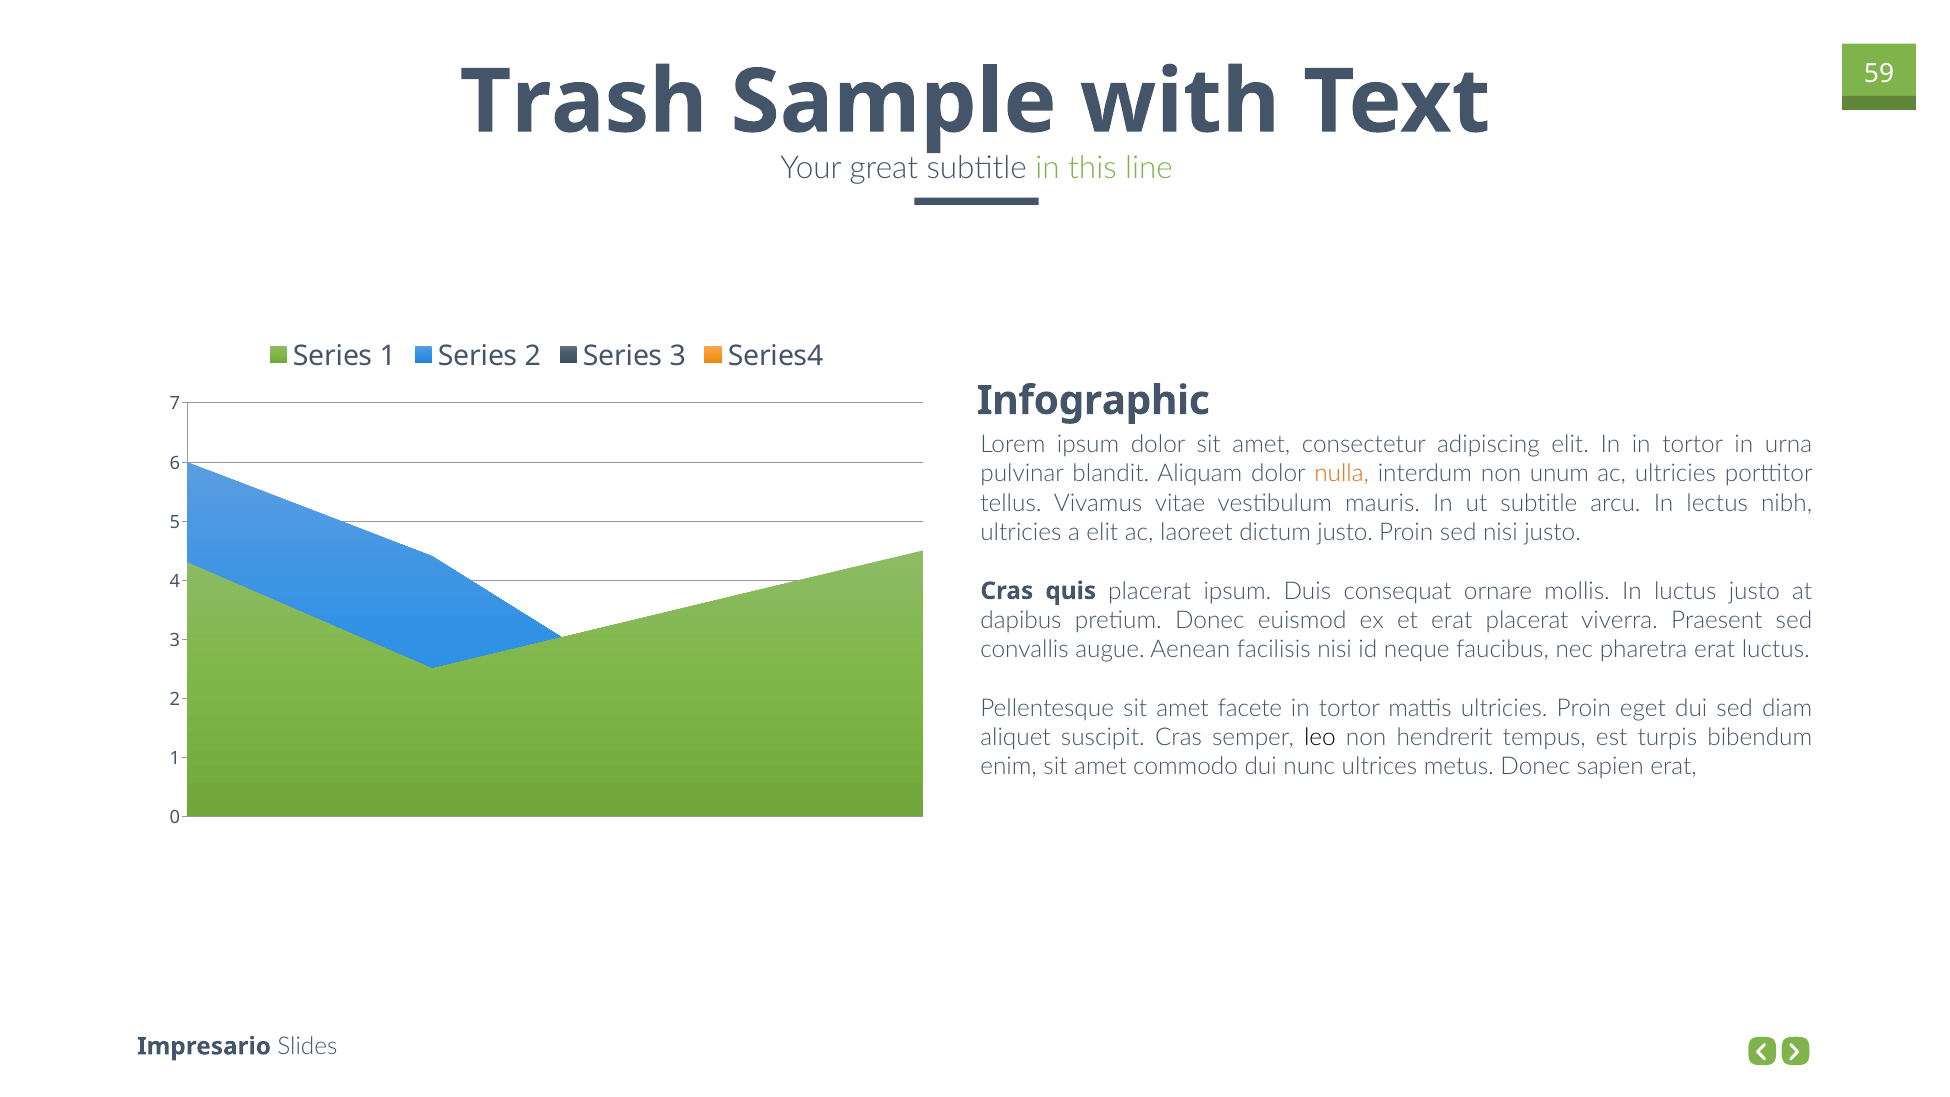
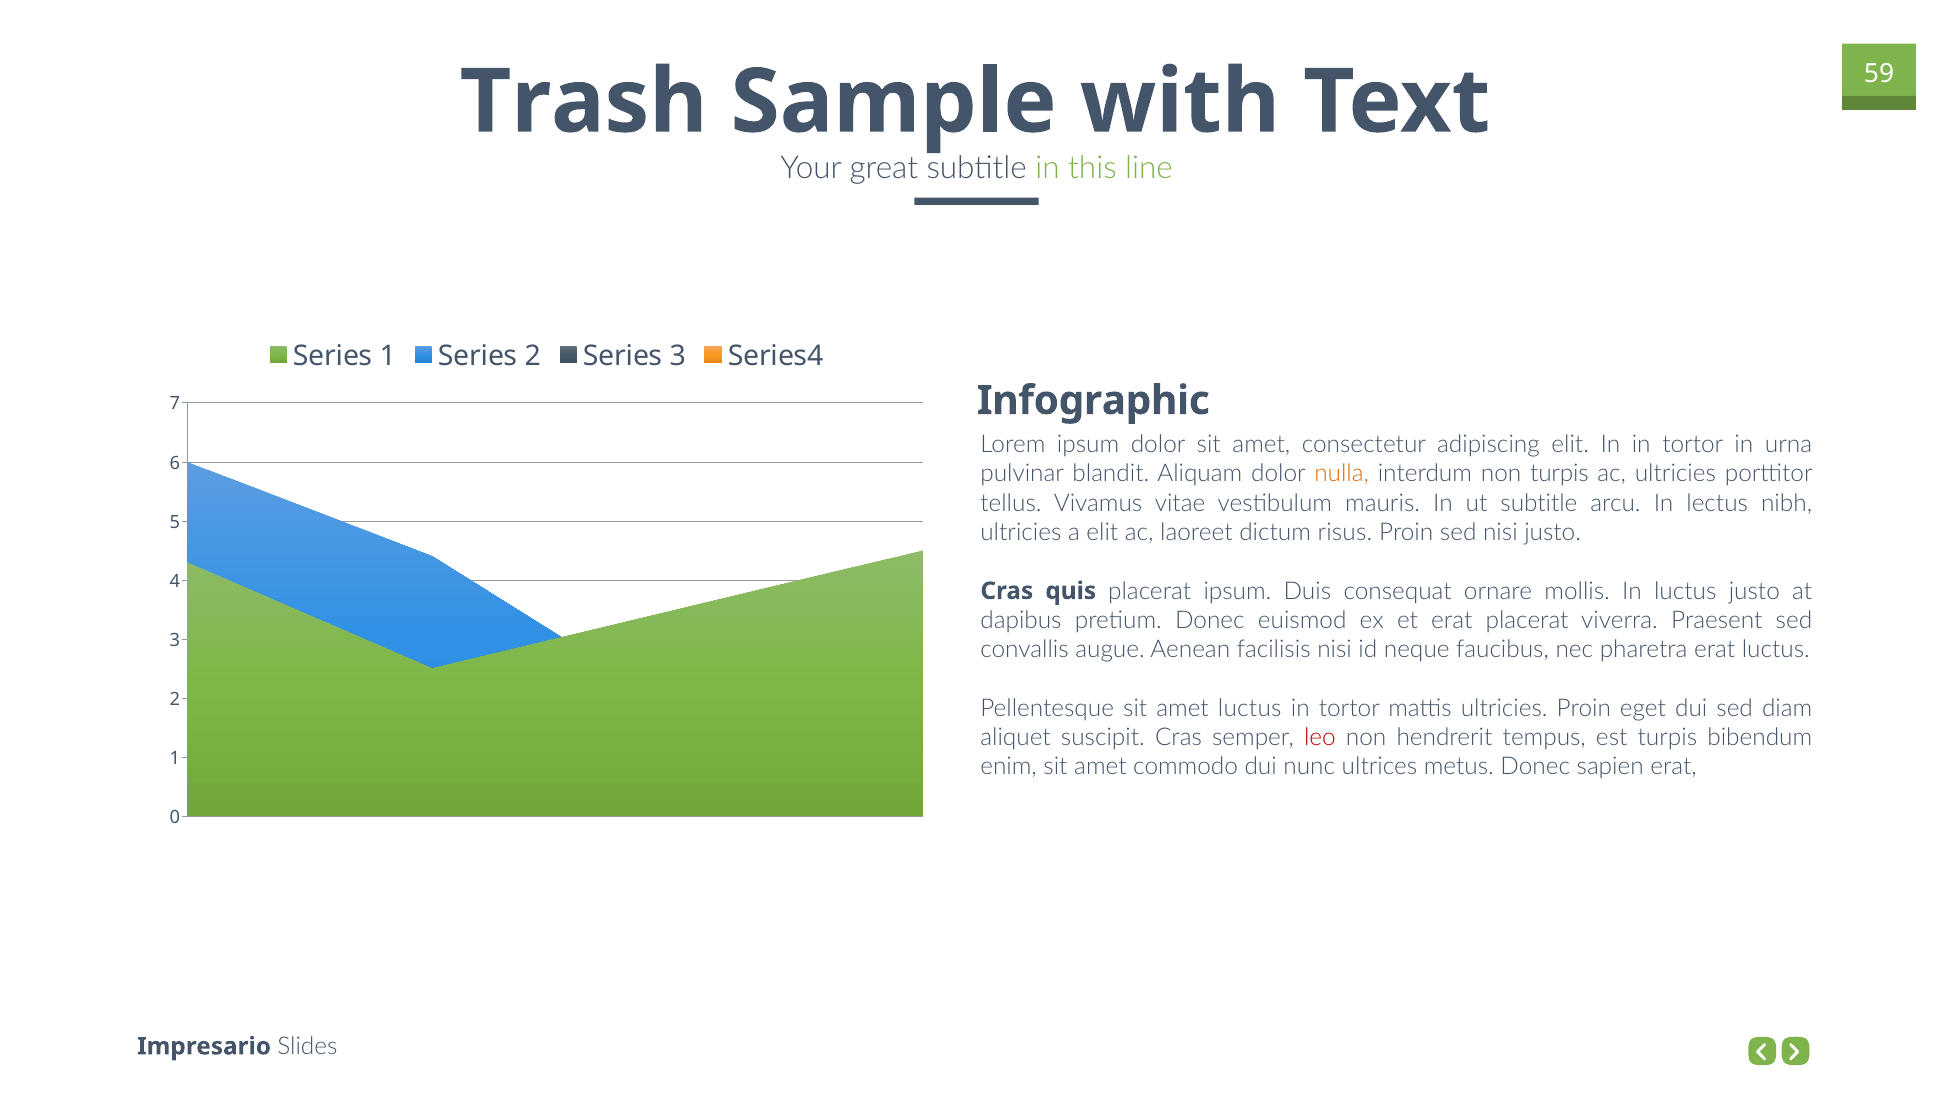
non unum: unum -> turpis
dictum justo: justo -> risus
amet facete: facete -> luctus
leo colour: black -> red
